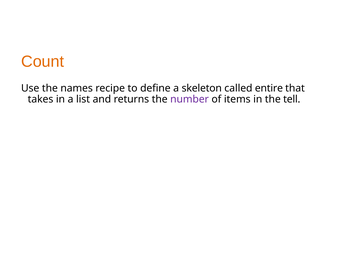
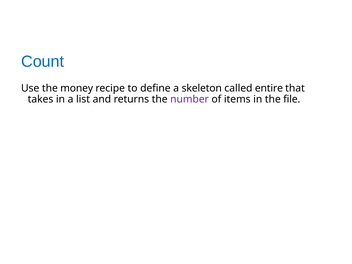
Count colour: orange -> blue
names: names -> money
tell: tell -> file
